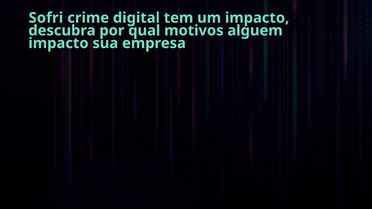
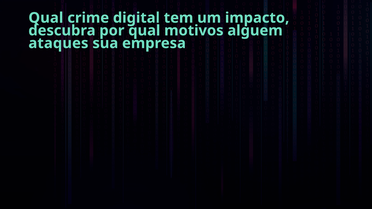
Sofri at (46, 18): Sofri -> Qual
impacto at (58, 43): impacto -> ataques
